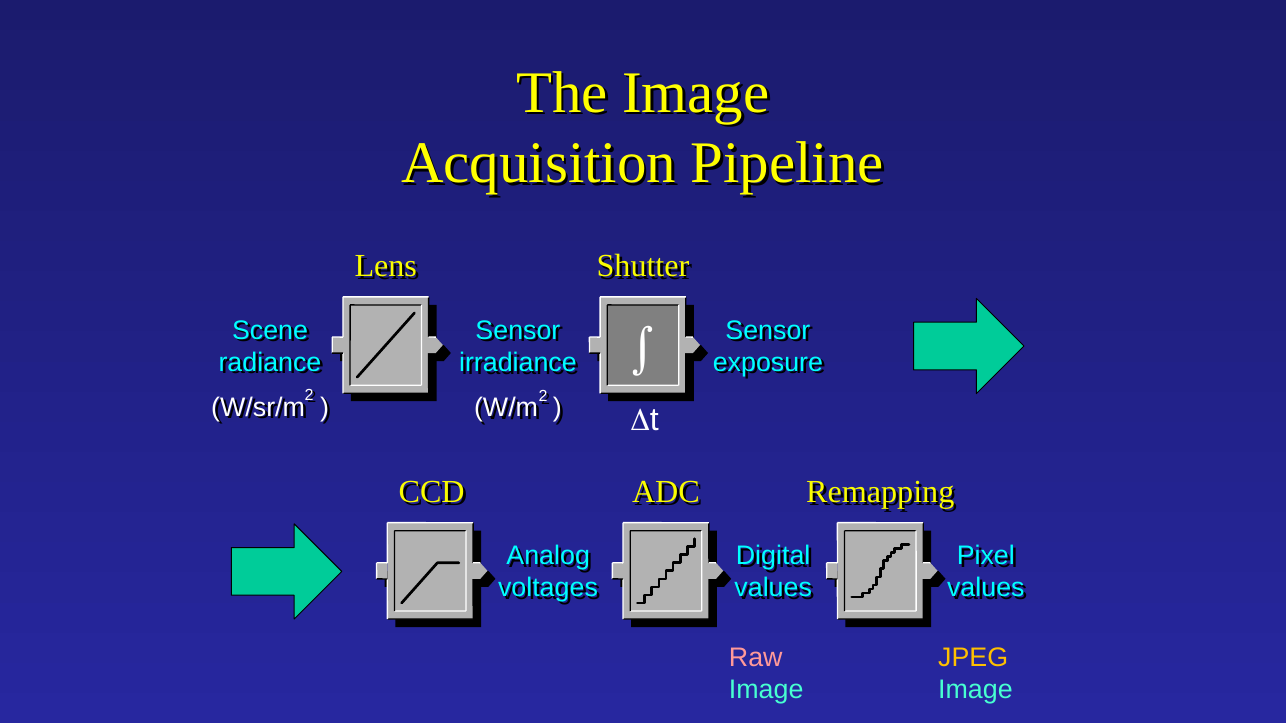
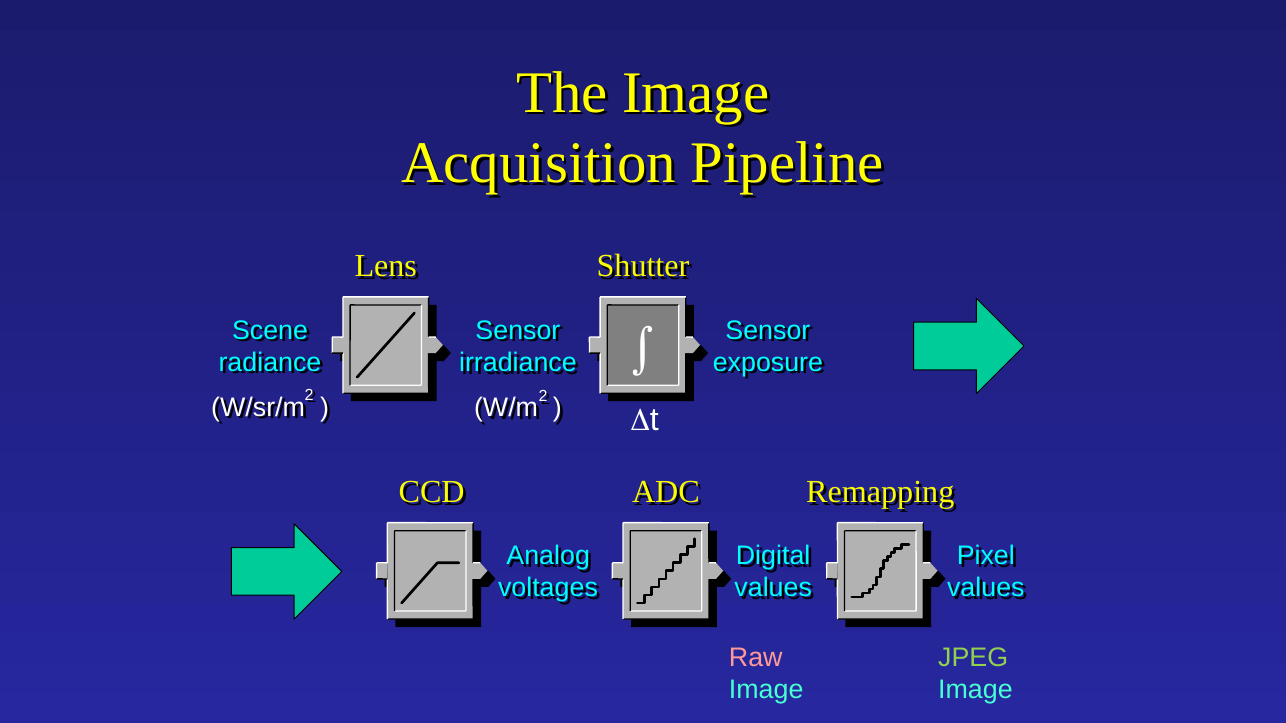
JPEG colour: yellow -> light green
